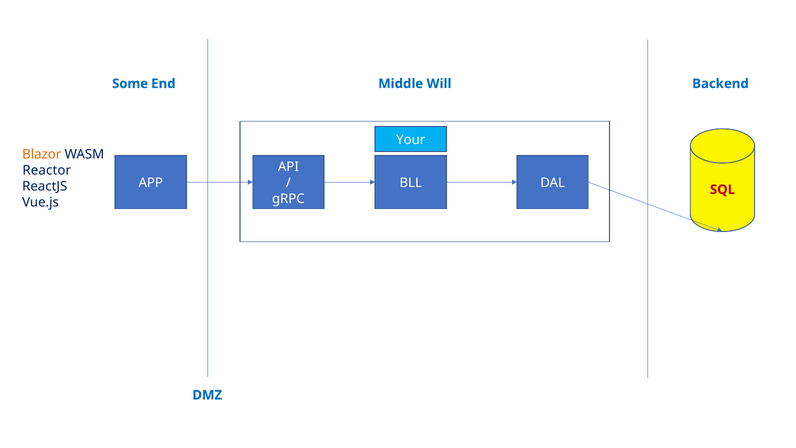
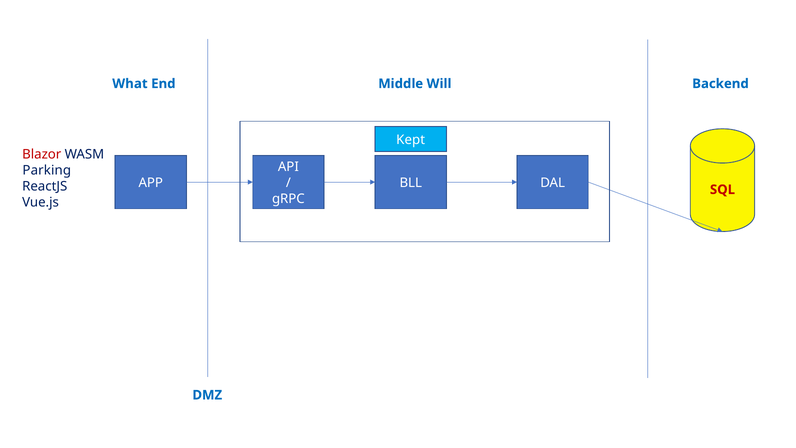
Some: Some -> What
Your: Your -> Kept
Blazor colour: orange -> red
Reactor: Reactor -> Parking
